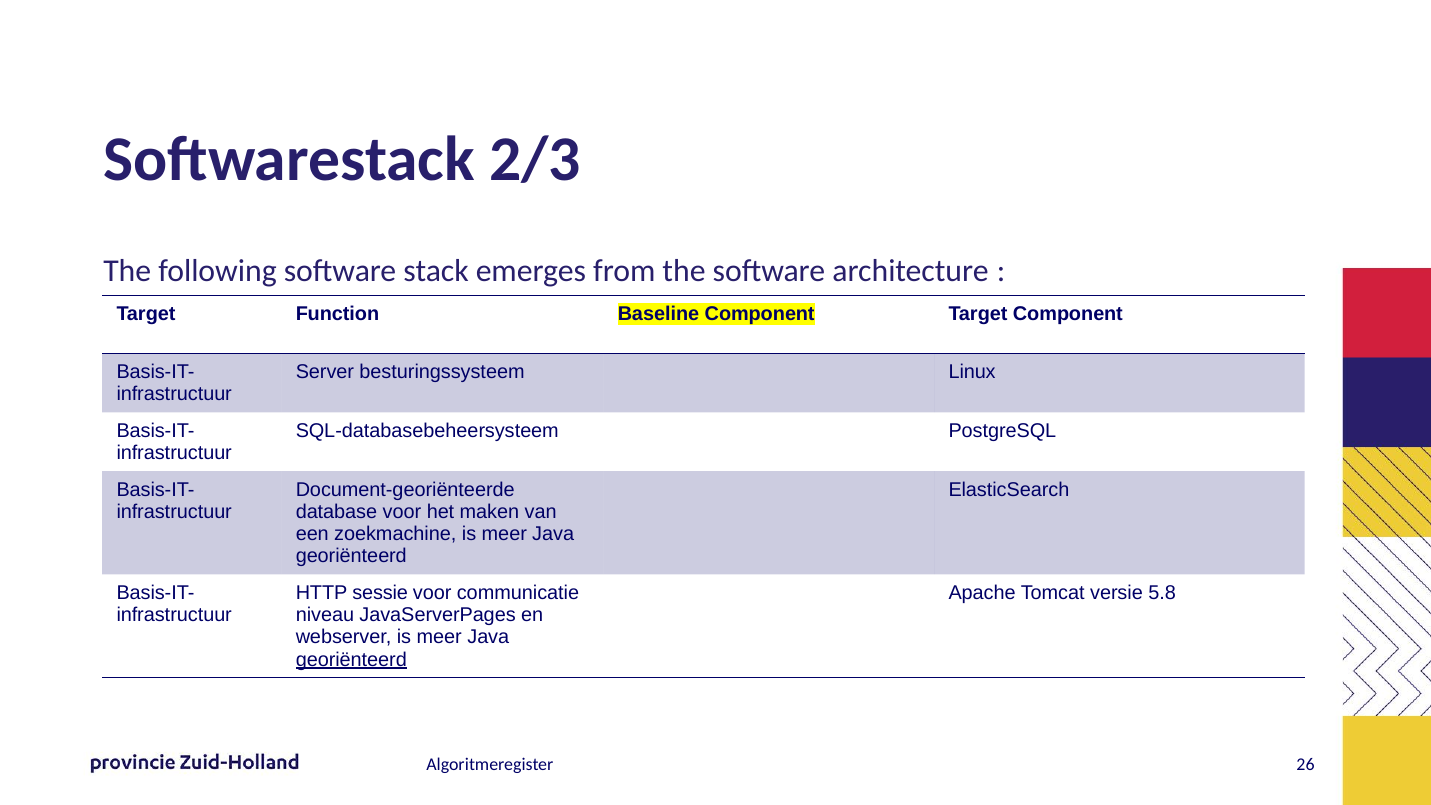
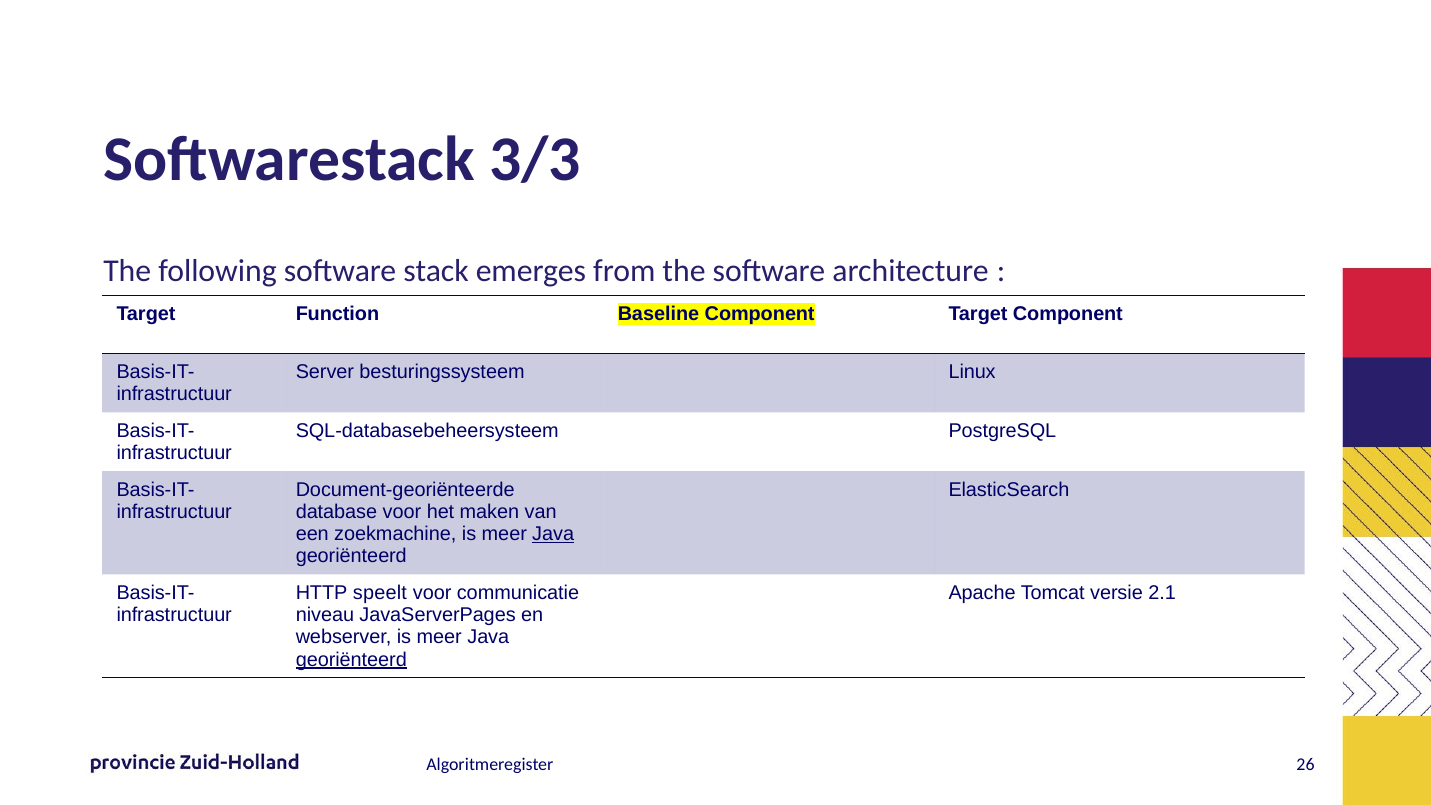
2/3: 2/3 -> 3/3
Java at (553, 534) underline: none -> present
sessie: sessie -> speelt
5.8: 5.8 -> 2.1
